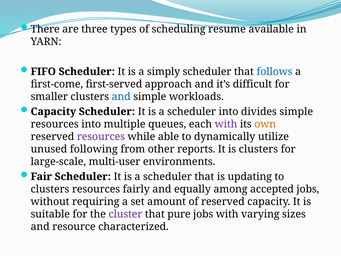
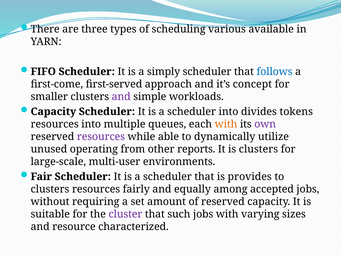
resume: resume -> various
difficult: difficult -> concept
and at (121, 97) colour: blue -> purple
divides simple: simple -> tokens
with at (226, 124) colour: purple -> orange
own colour: orange -> purple
following: following -> operating
updating: updating -> provides
pure: pure -> such
